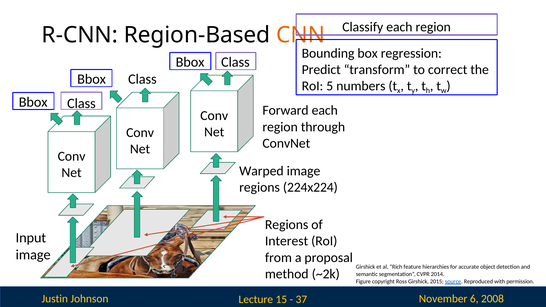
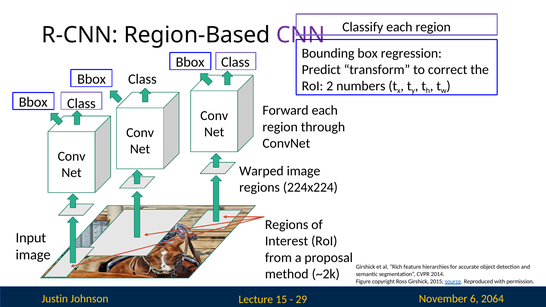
CNN colour: orange -> purple
5: 5 -> 2
2008: 2008 -> 2064
37: 37 -> 29
